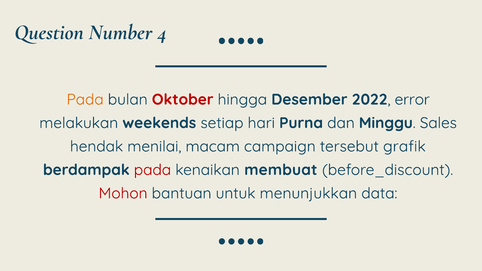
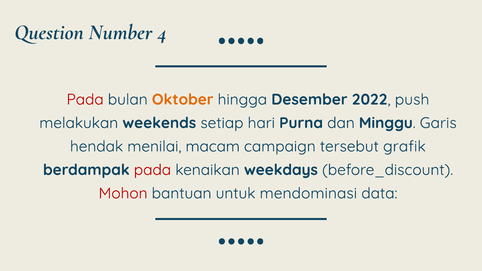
Pada at (85, 100) colour: orange -> red
Oktober colour: red -> orange
error: error -> push
Sales: Sales -> Garis
membuat: membuat -> weekdays
menunjukkan: menunjukkan -> mendominasi
